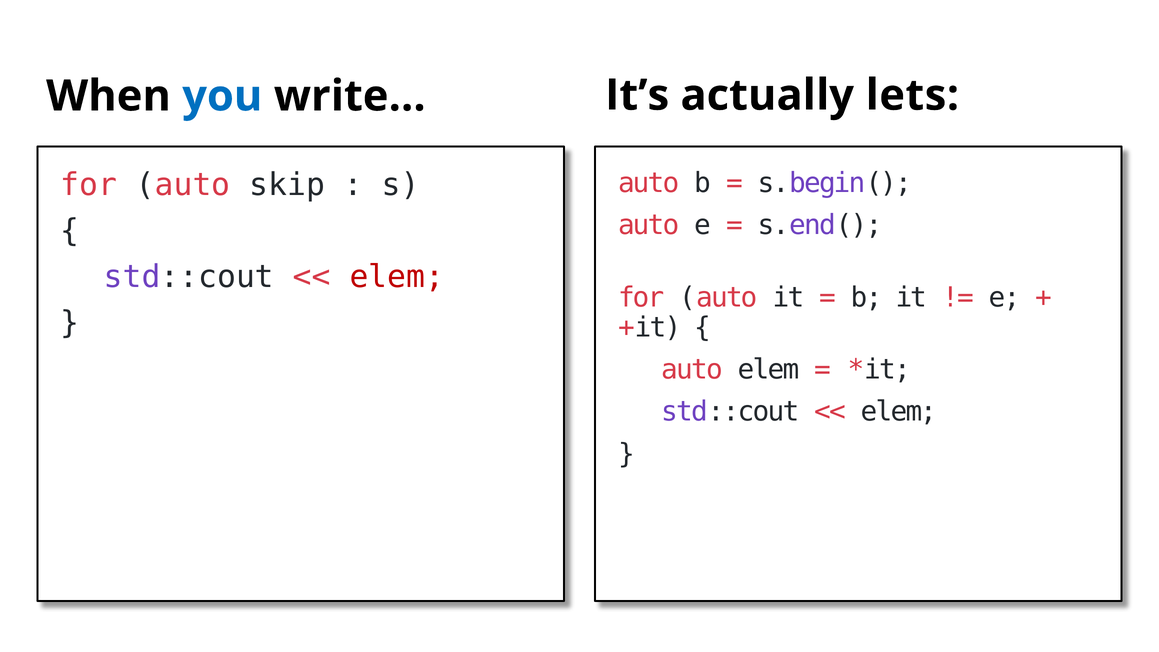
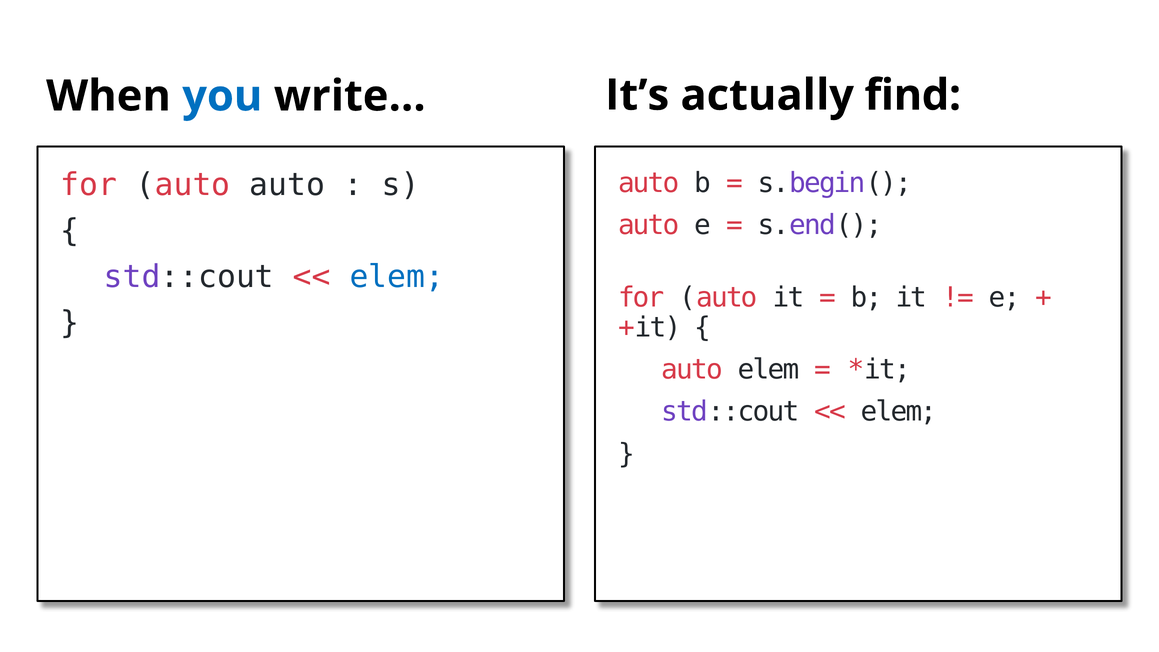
lets: lets -> find
auto skip: skip -> auto
elem at (397, 277) colour: red -> blue
